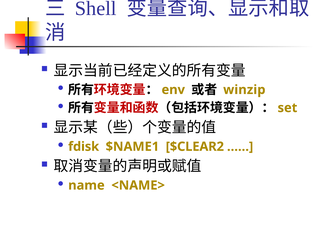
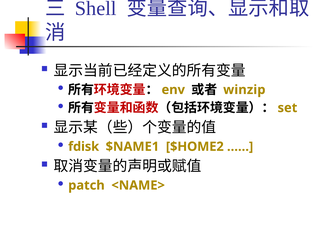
$CLEAR2: $CLEAR2 -> $HOME2
name: name -> patch
